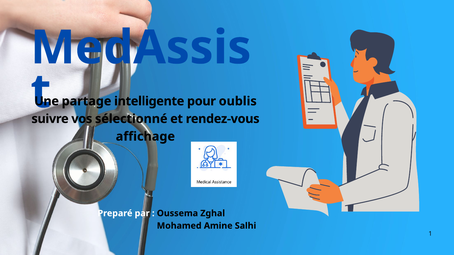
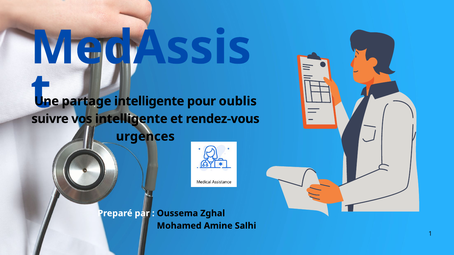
vos sélectionné: sélectionné -> intelligente
affichage: affichage -> urgences
